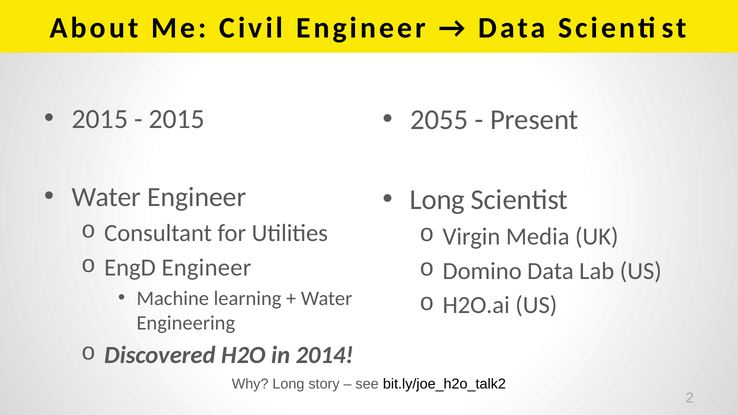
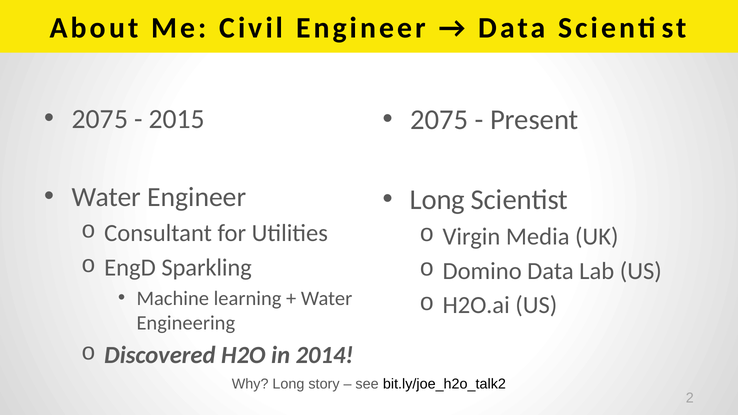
2015 at (100, 119): 2015 -> 2075
2055 at (439, 120): 2055 -> 2075
EngD Engineer: Engineer -> Sparkling
